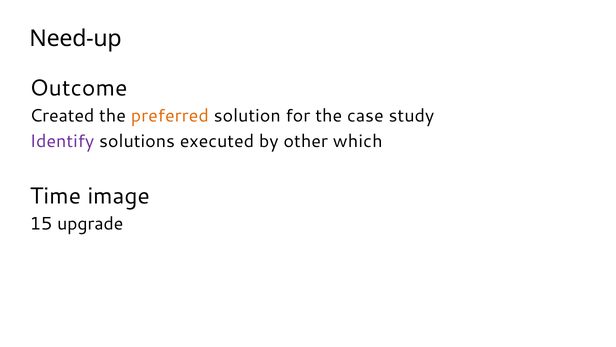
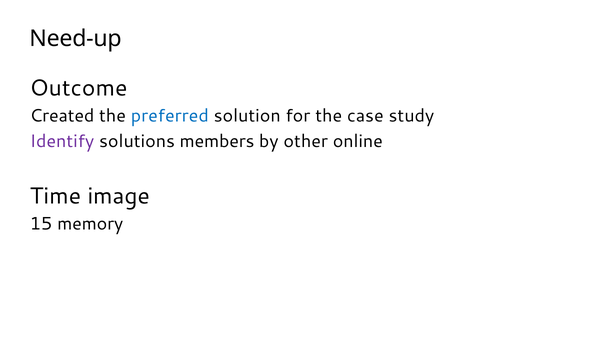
preferred colour: orange -> blue
executed: executed -> members
which: which -> online
upgrade: upgrade -> memory
